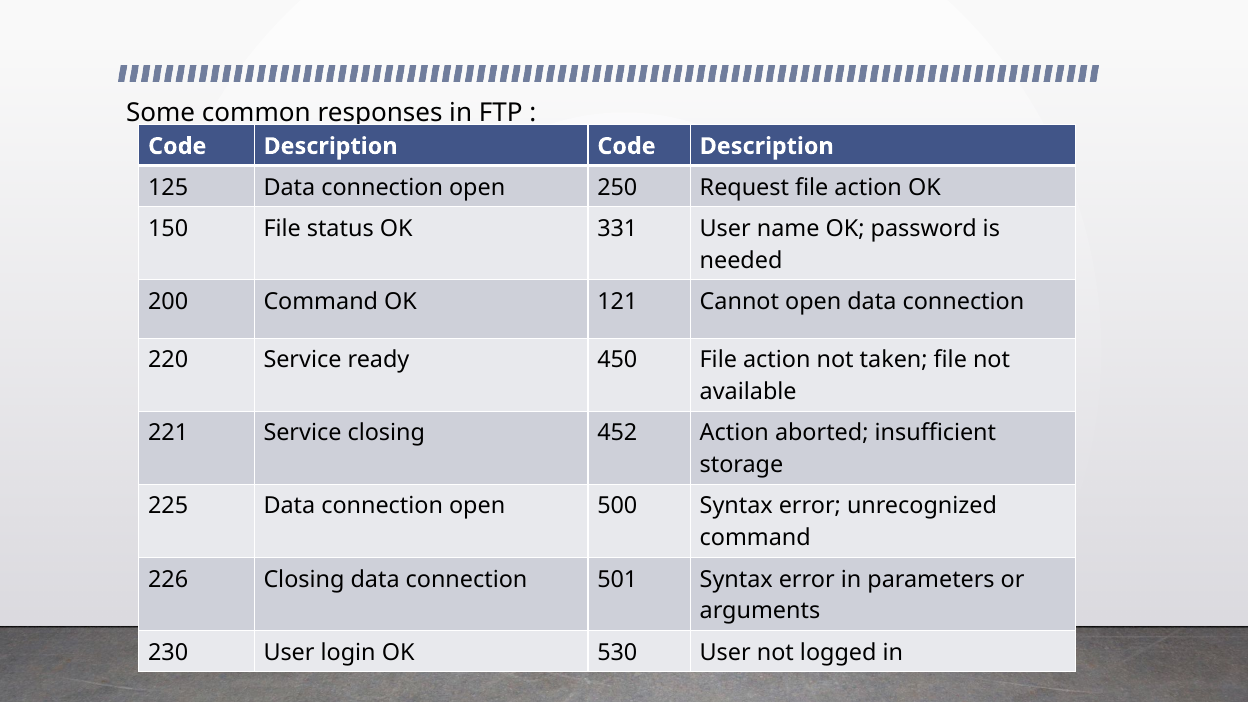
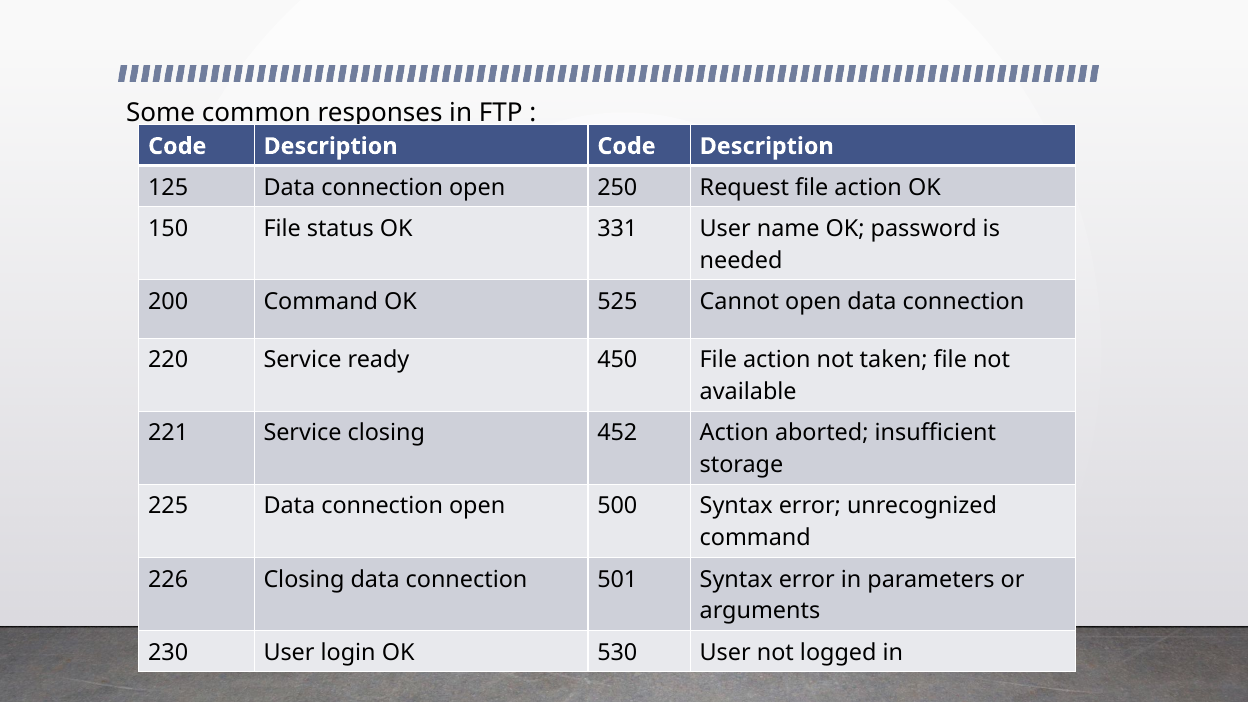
121: 121 -> 525
